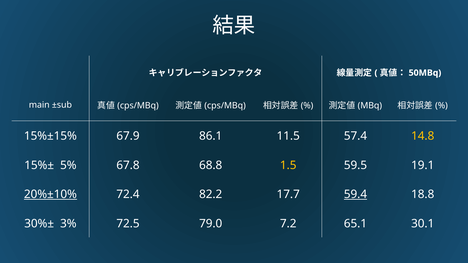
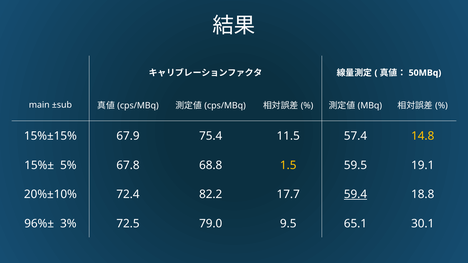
86.1: 86.1 -> 75.4
20%±10% underline: present -> none
30%±: 30%± -> 96%±
7.2: 7.2 -> 9.5
